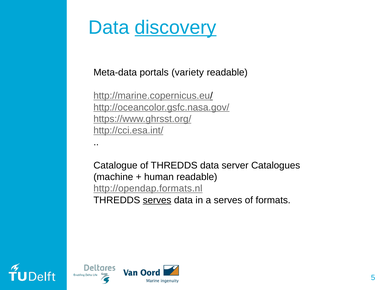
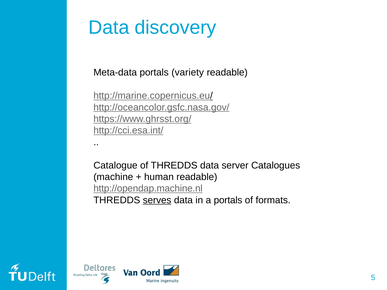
discovery underline: present -> none
http://opendap.formats.nl: http://opendap.formats.nl -> http://opendap.machine.nl
a serves: serves -> portals
